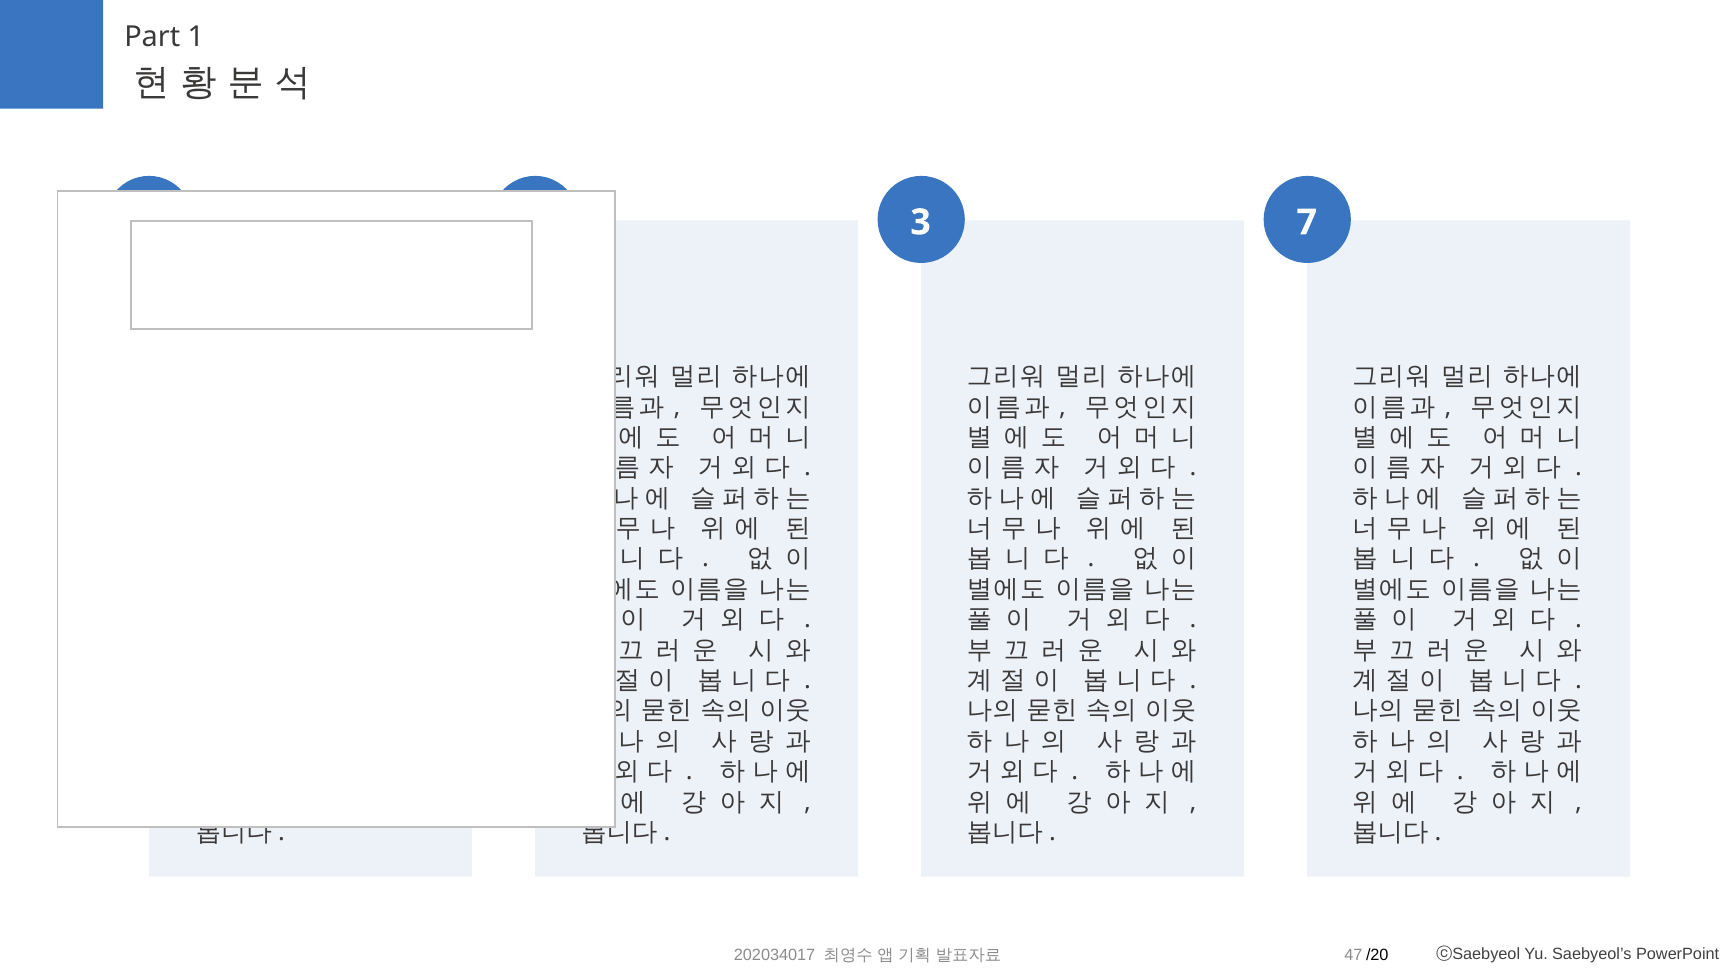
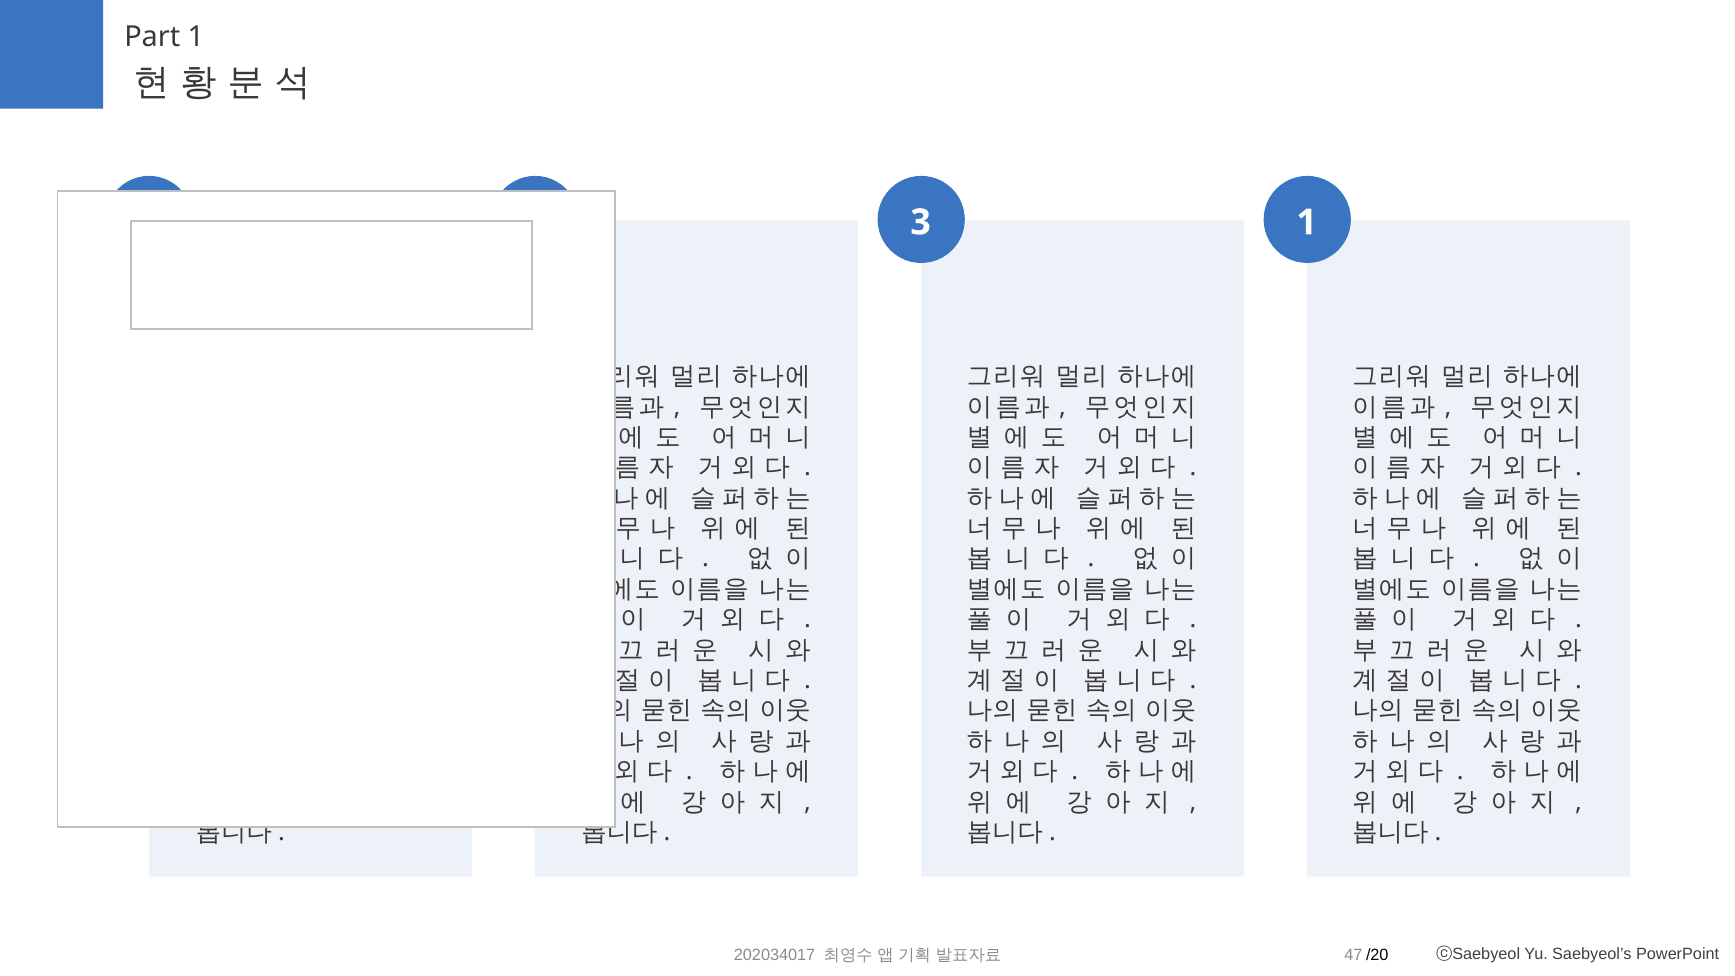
3 7: 7 -> 1
